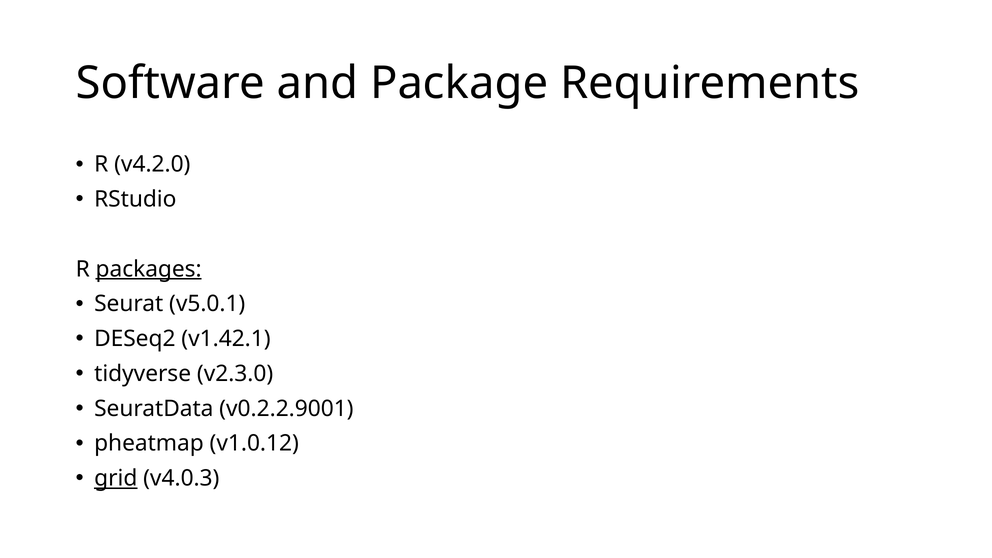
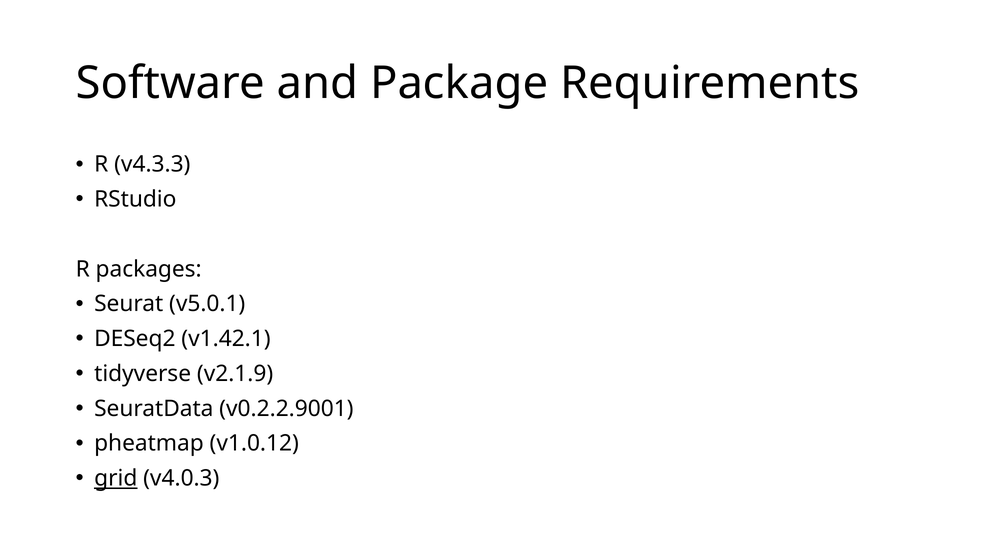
v4.2.0: v4.2.0 -> v4.3.3
packages underline: present -> none
v2.3.0: v2.3.0 -> v2.1.9
